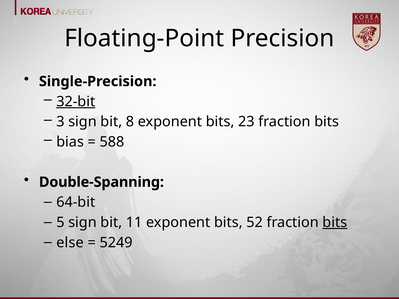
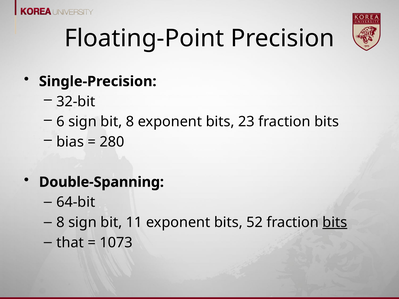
32-bit underline: present -> none
3: 3 -> 6
588: 588 -> 280
5 at (60, 223): 5 -> 8
else: else -> that
5249: 5249 -> 1073
